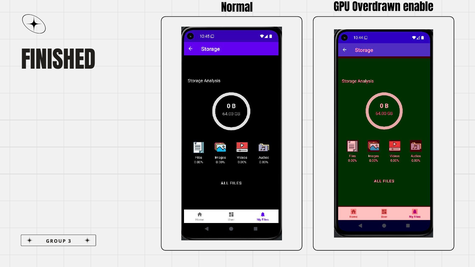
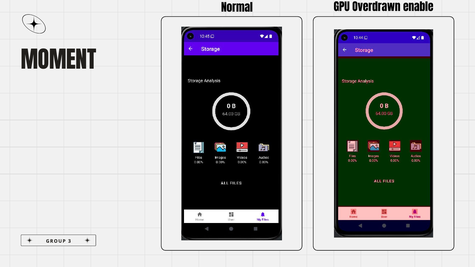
FINISHED: FINISHED -> MOMENT
